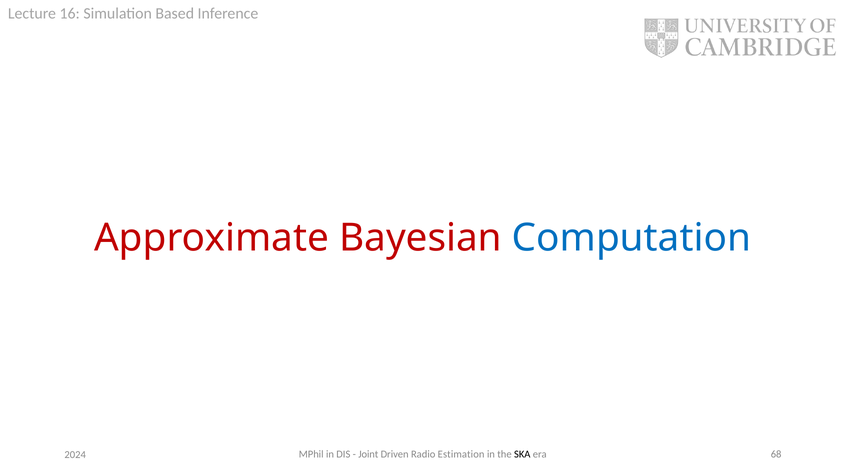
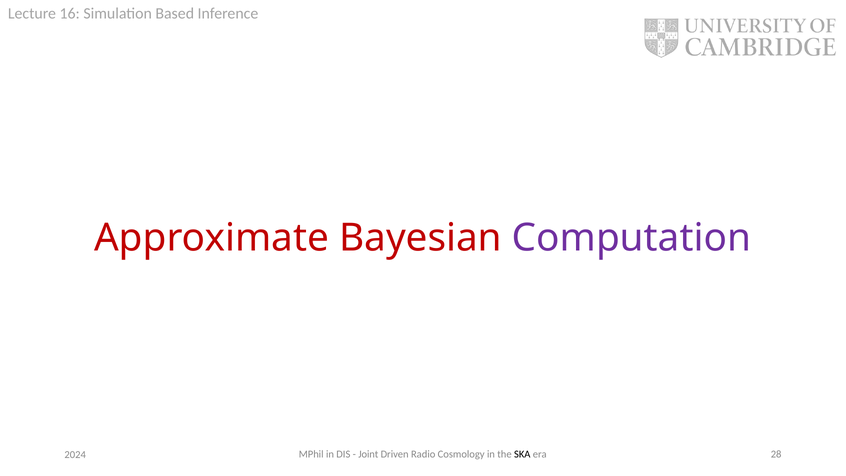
Computation colour: blue -> purple
Estimation: Estimation -> Cosmology
68: 68 -> 28
